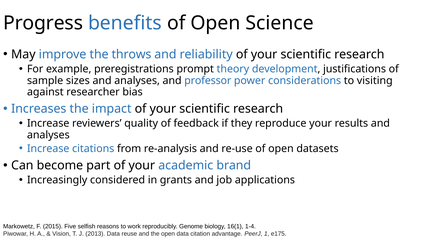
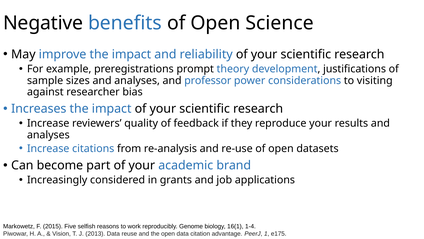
Progress: Progress -> Negative
improve the throws: throws -> impact
